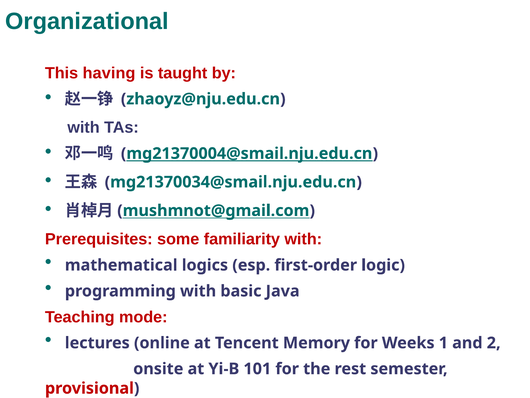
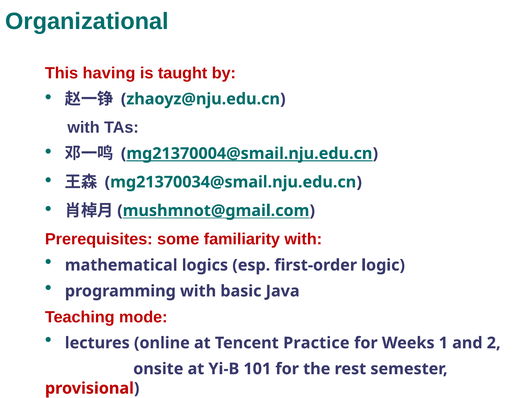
Memory: Memory -> Practice
